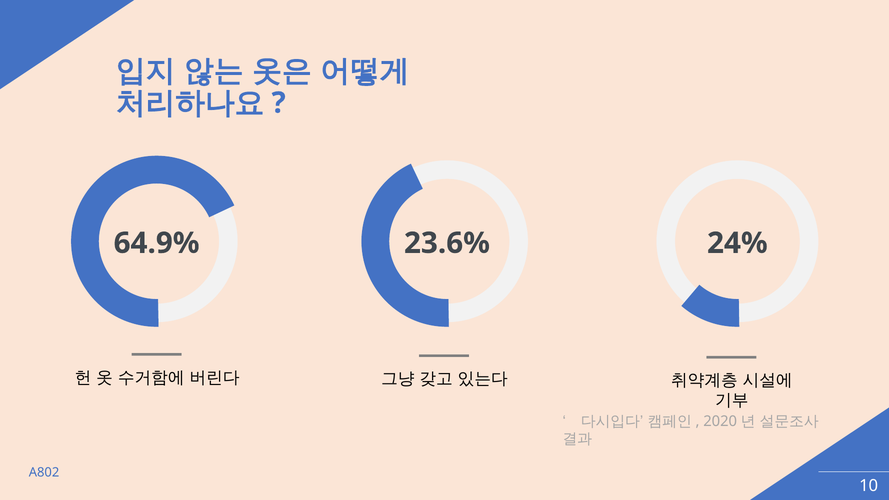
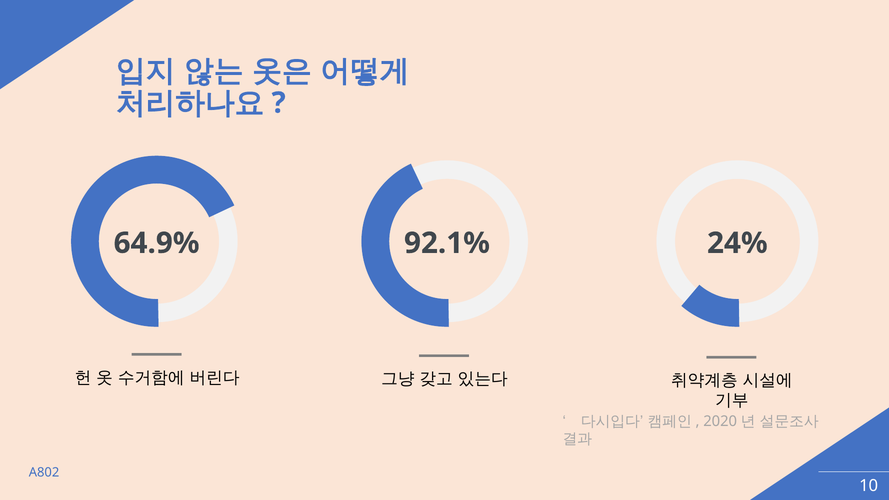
23.6%: 23.6% -> 92.1%
